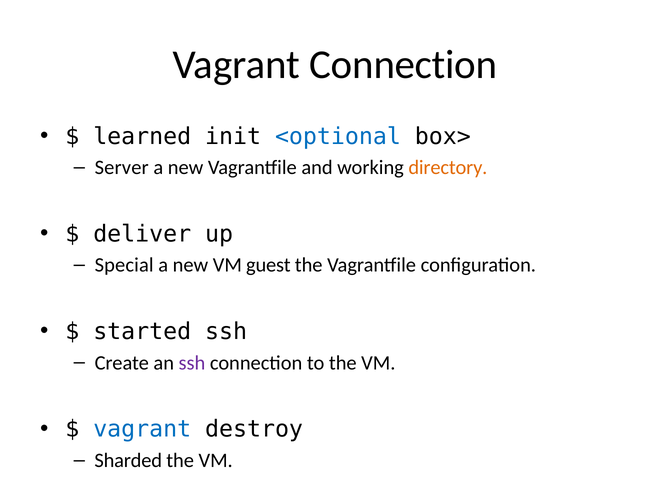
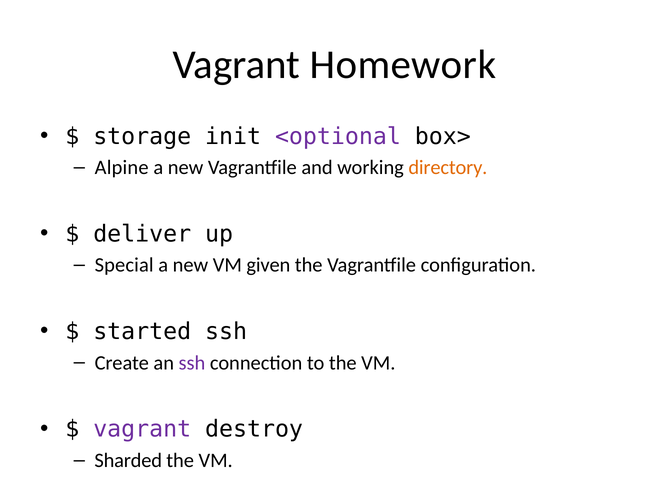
Vagrant Connection: Connection -> Homework
learned: learned -> storage
<optional colour: blue -> purple
Server: Server -> Alpine
guest: guest -> given
vagrant at (142, 429) colour: blue -> purple
